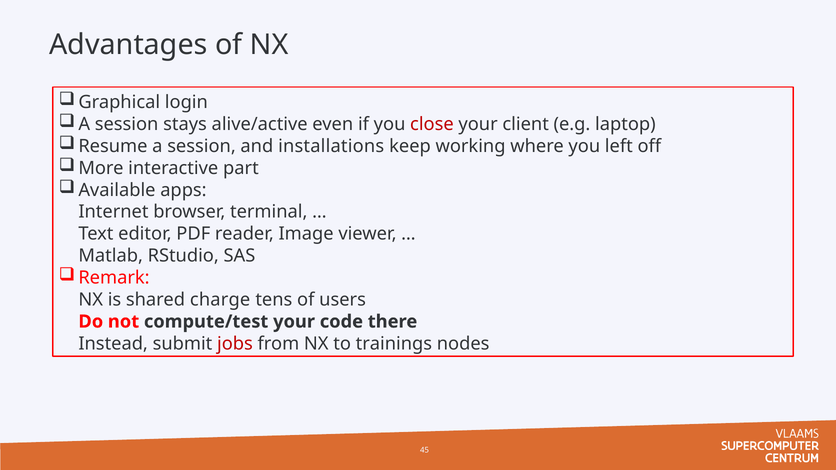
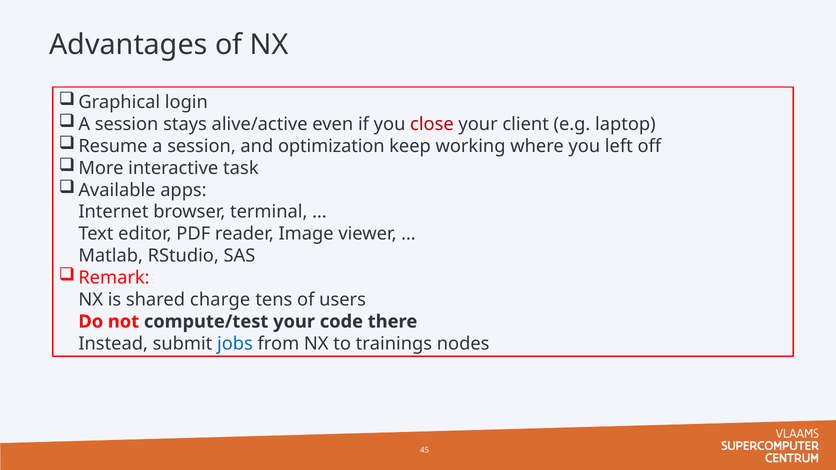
installations: installations -> optimization
part: part -> task
jobs colour: red -> blue
